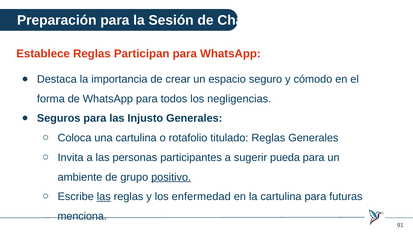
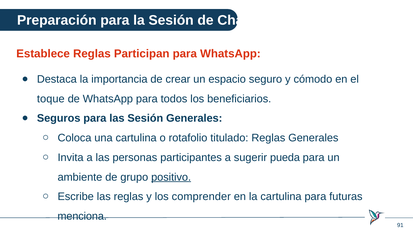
forma: forma -> toque
negligencias: negligencias -> beneficiarios
las Injusto: Injusto -> Sesión
las at (104, 197) underline: present -> none
enfermedad: enfermedad -> comprender
